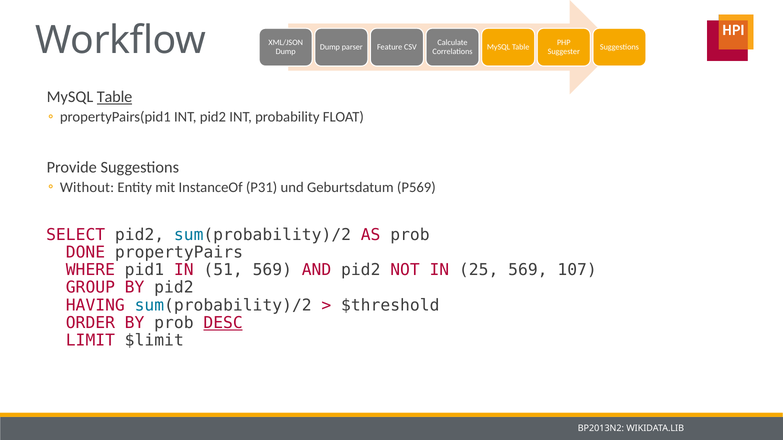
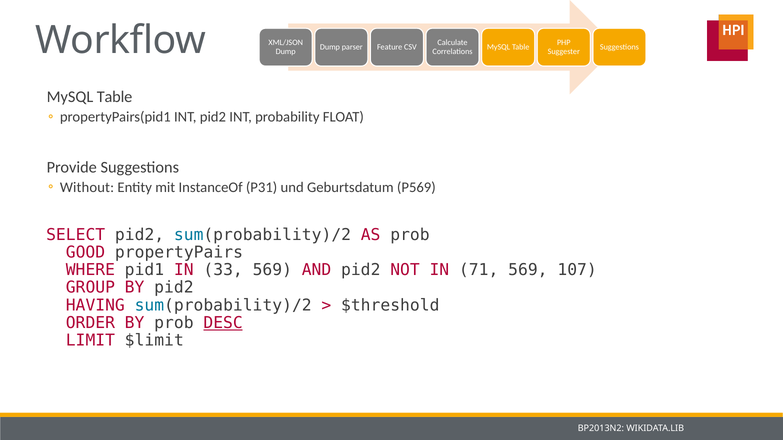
Table at (115, 97) underline: present -> none
DONE: DONE -> GOOD
51: 51 -> 33
25: 25 -> 71
